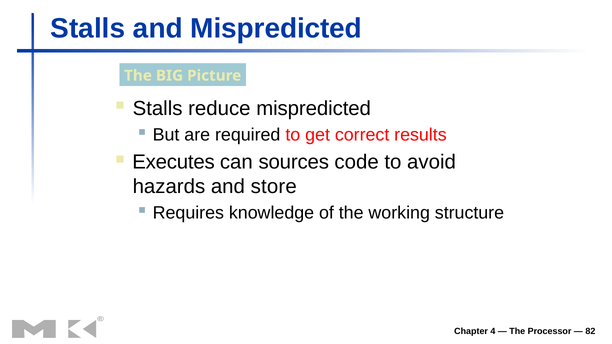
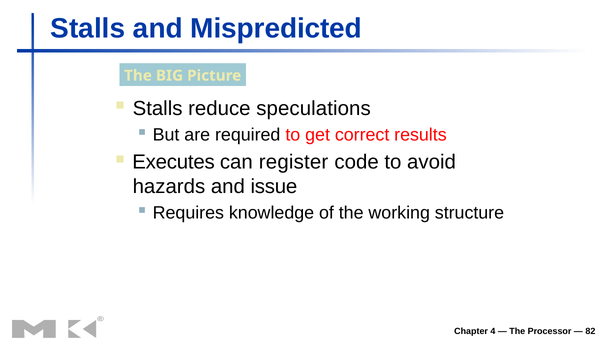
reduce mispredicted: mispredicted -> speculations
sources: sources -> register
store: store -> issue
